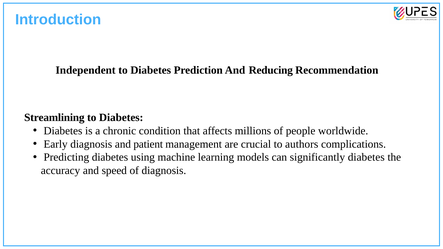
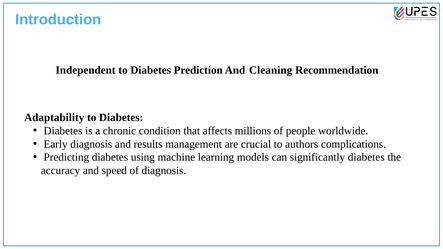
Reducing: Reducing -> Cleaning
Streamlining: Streamlining -> Adaptability
patient: patient -> results
